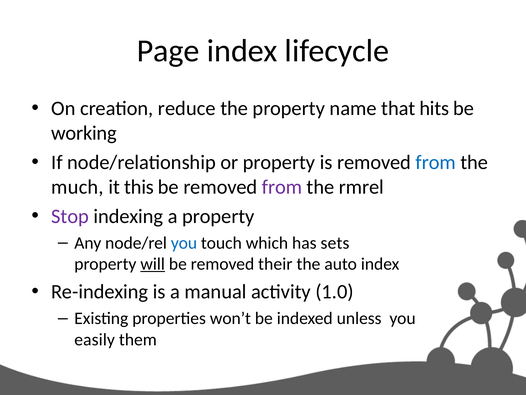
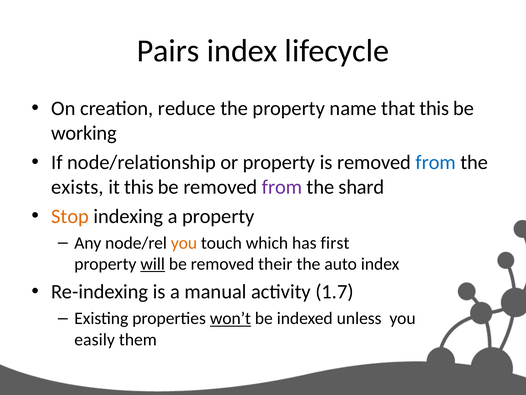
Page: Page -> Pairs
that hits: hits -> this
much: much -> exists
rmrel: rmrel -> shard
Stop colour: purple -> orange
you at (184, 243) colour: blue -> orange
sets: sets -> first
1.0: 1.0 -> 1.7
won’t underline: none -> present
